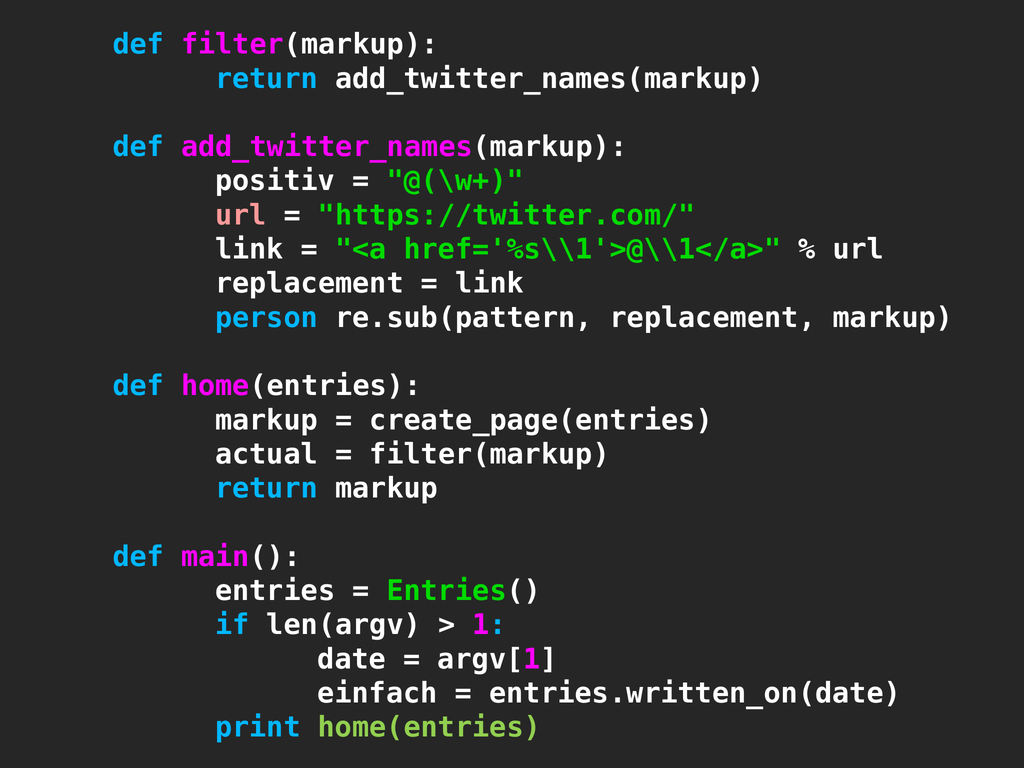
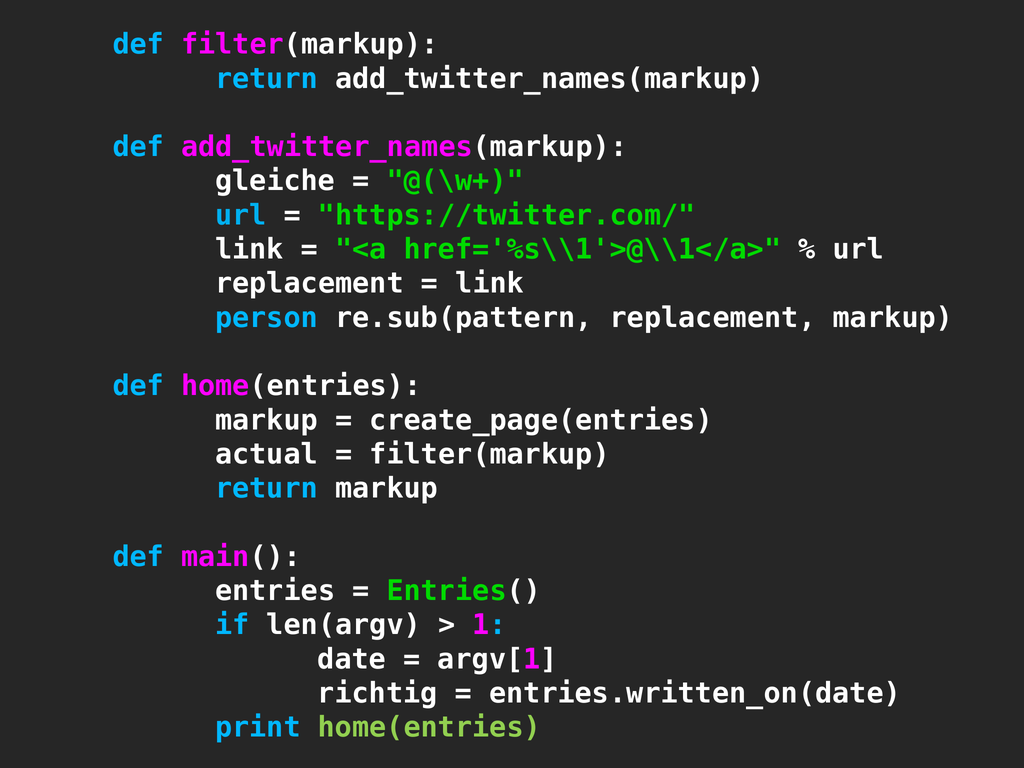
positiv: positiv -> gleiche
url at (241, 215) colour: pink -> light blue
einfach: einfach -> richtig
